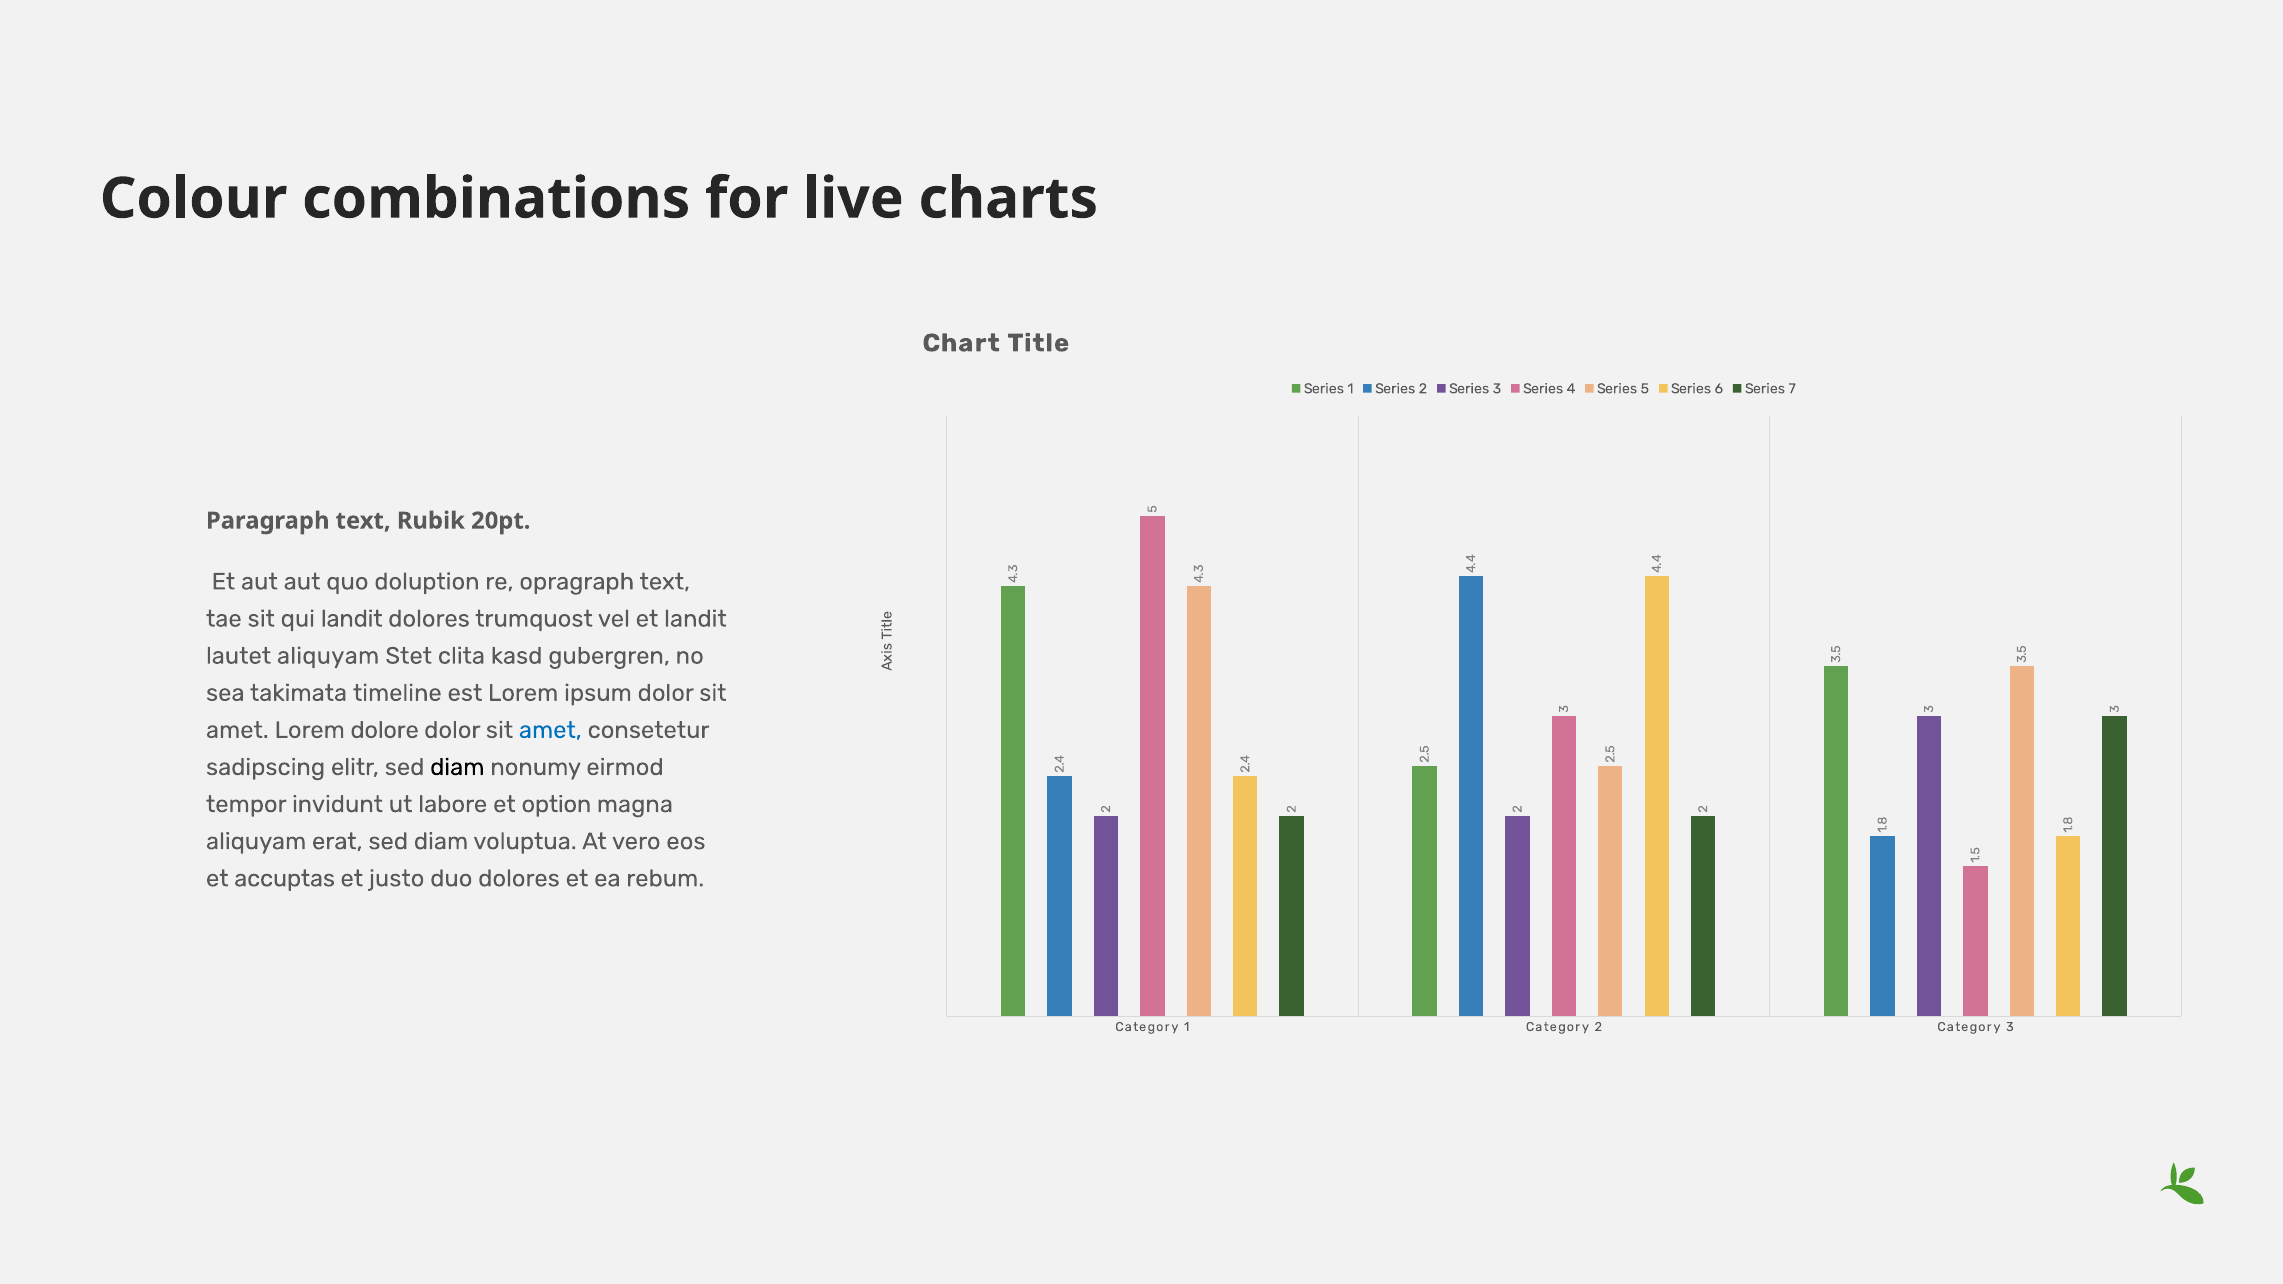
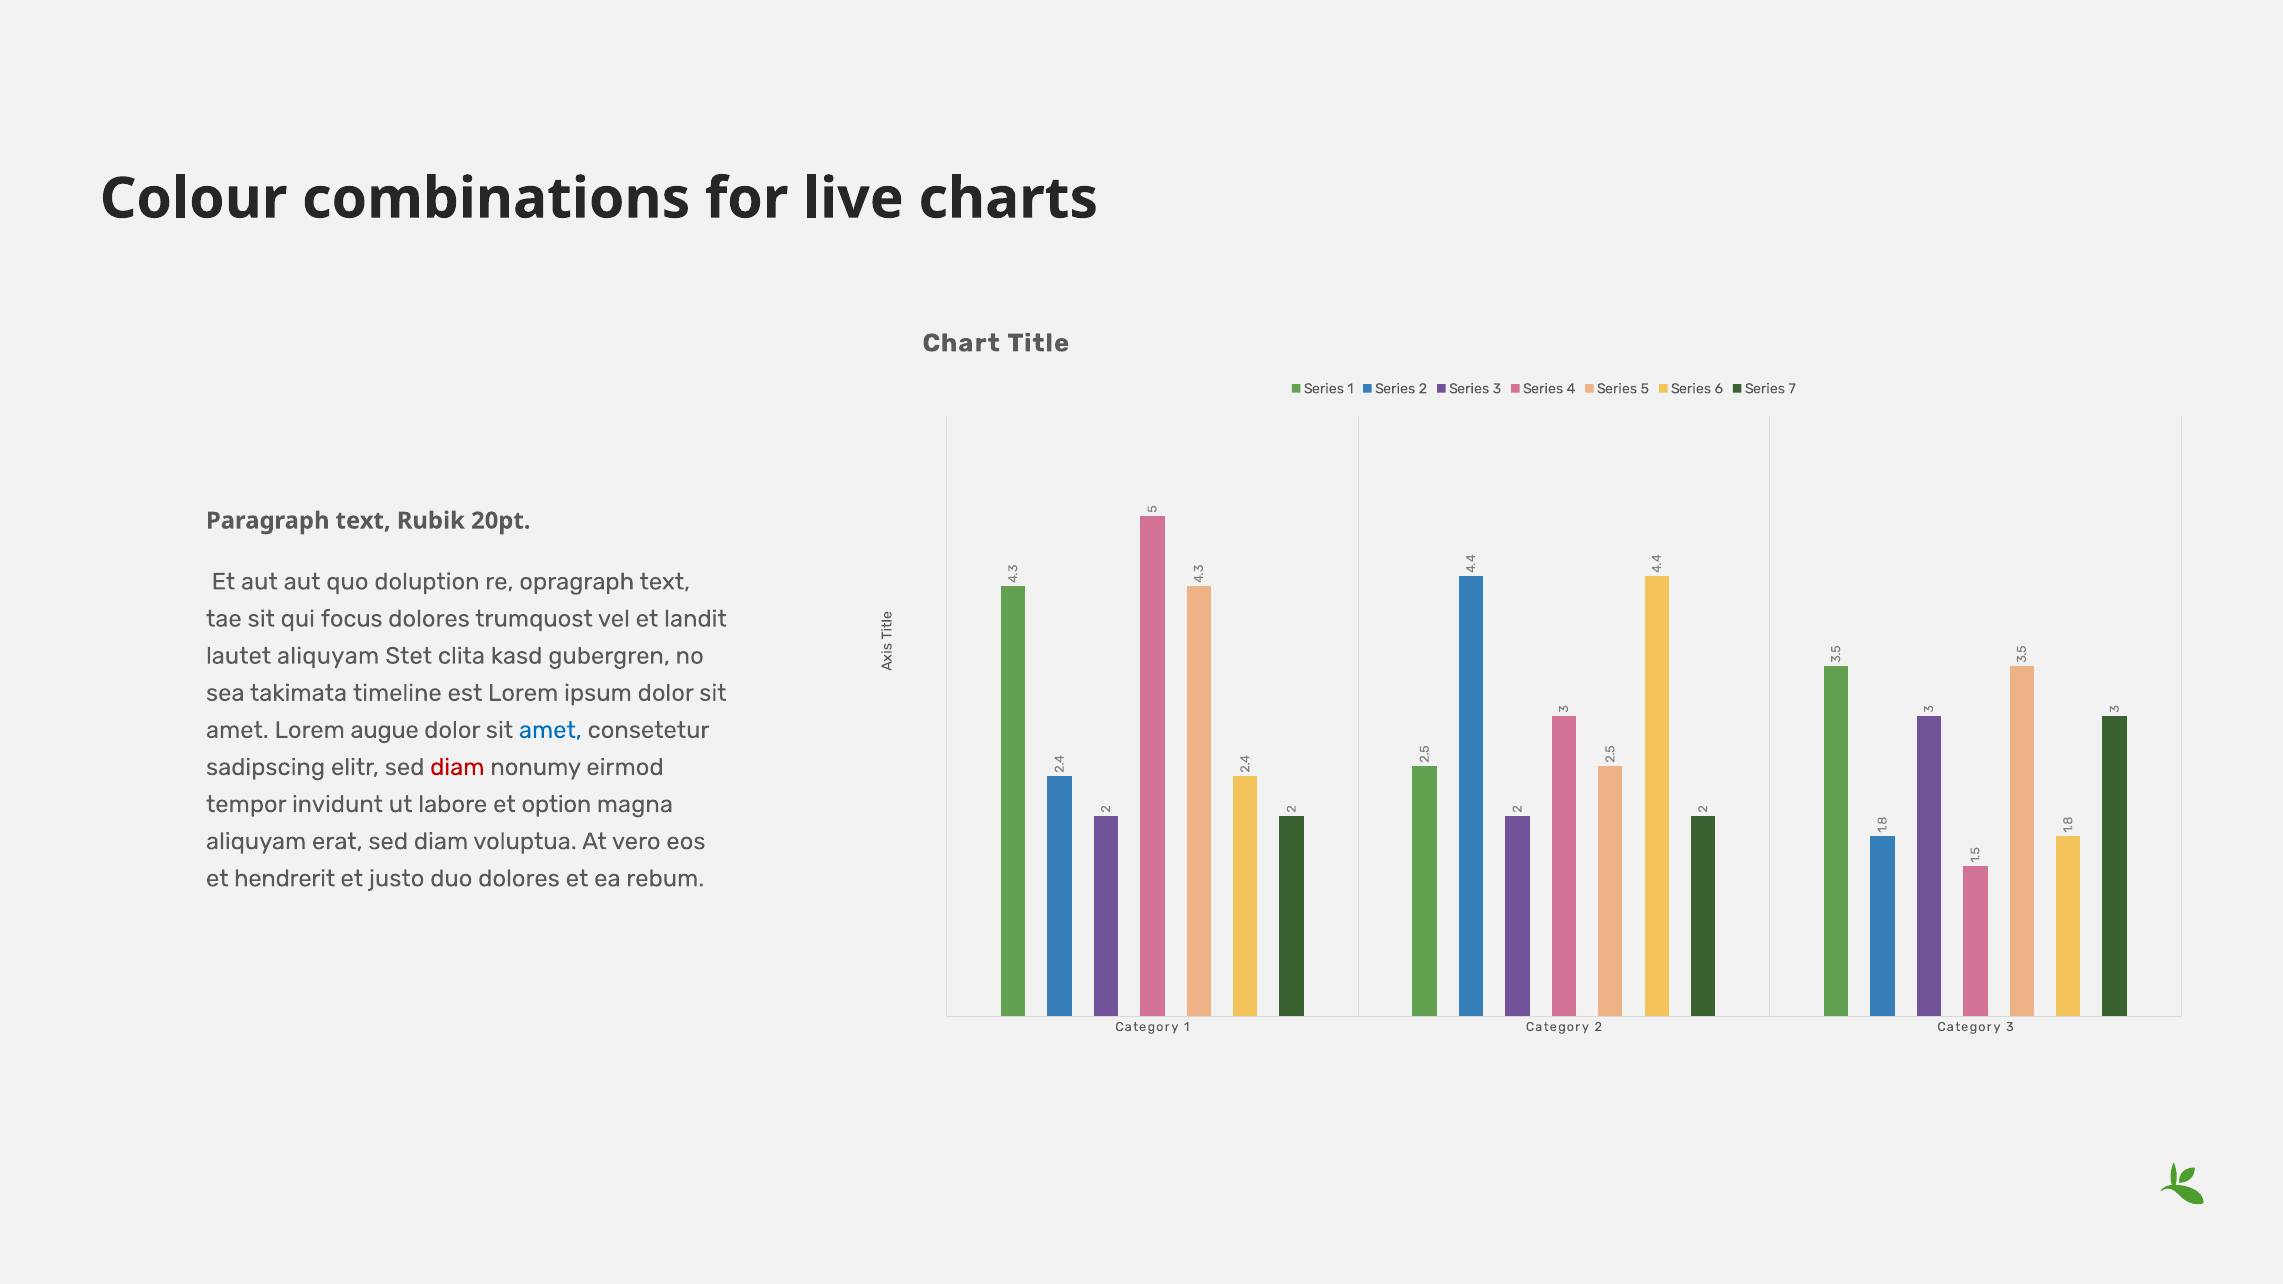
qui landit: landit -> focus
dolore: dolore -> augue
diam at (457, 767) colour: black -> red
accuptas: accuptas -> hendrerit
